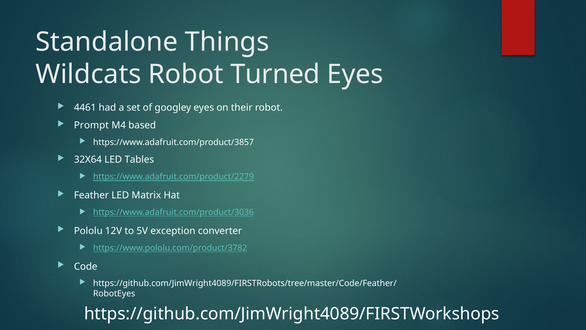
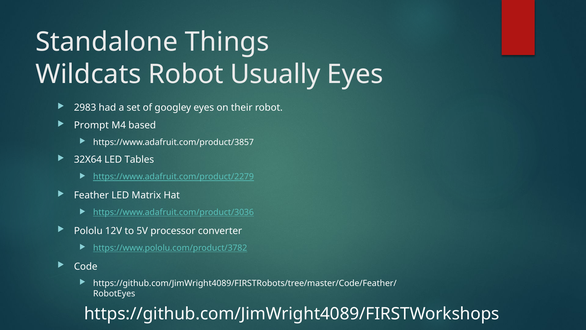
Turned: Turned -> Usually
4461: 4461 -> 2983
exception: exception -> processor
